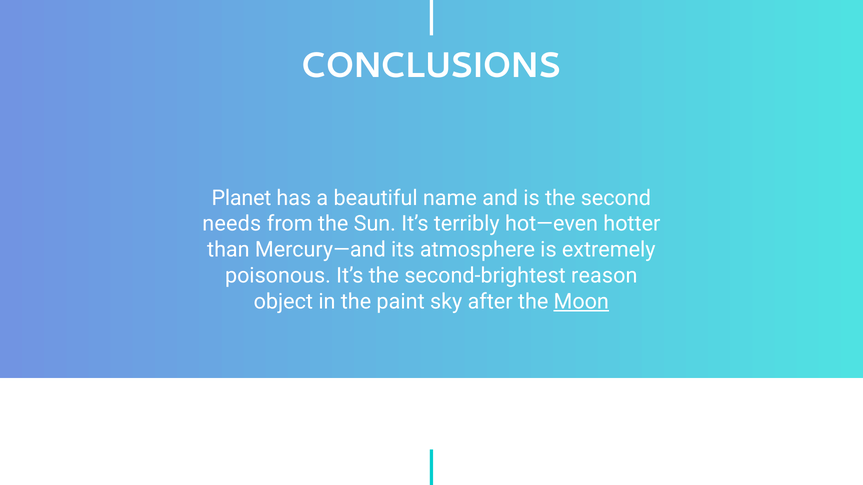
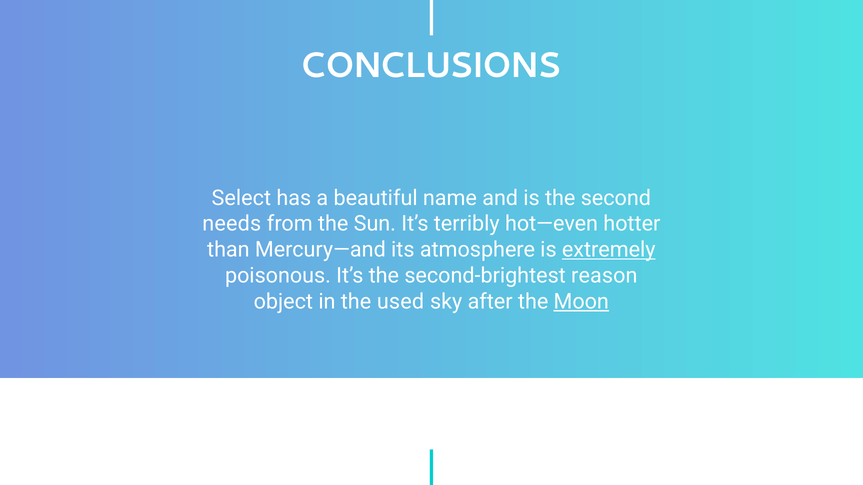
Planet: Planet -> Select
extremely underline: none -> present
paint: paint -> used
